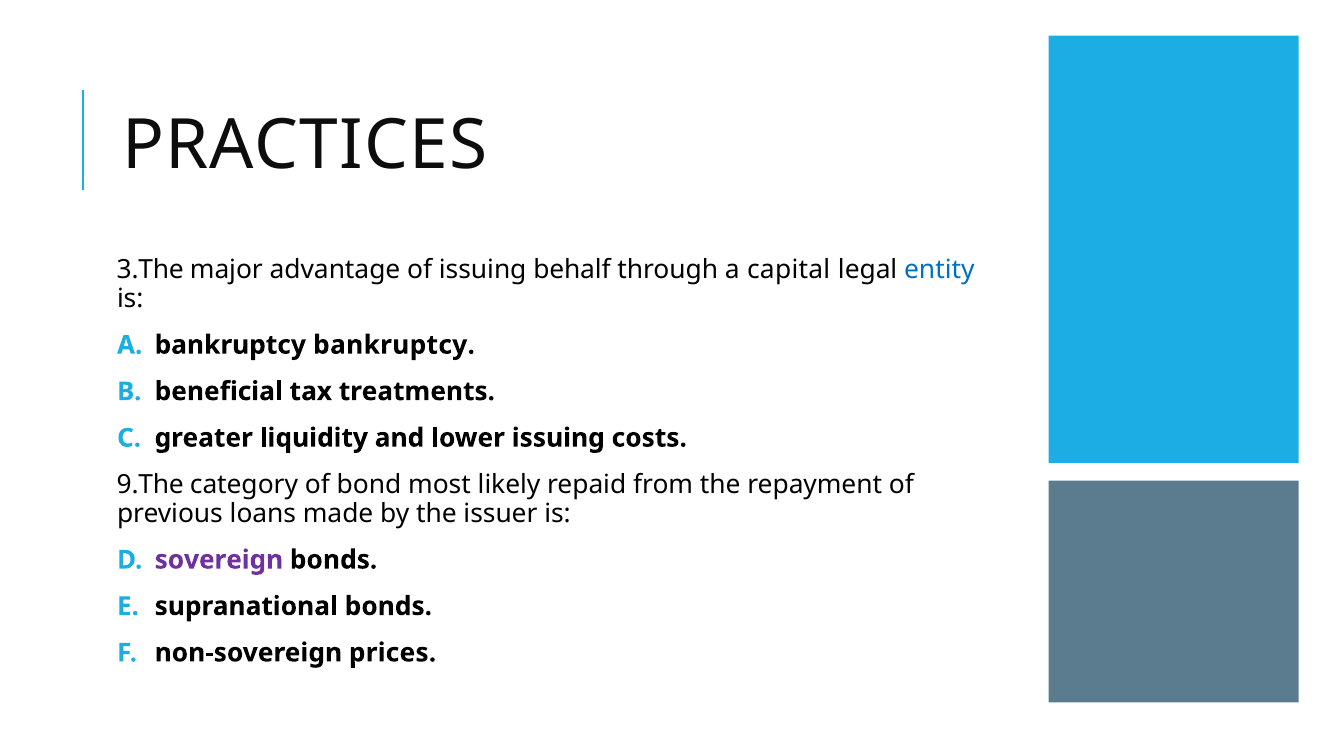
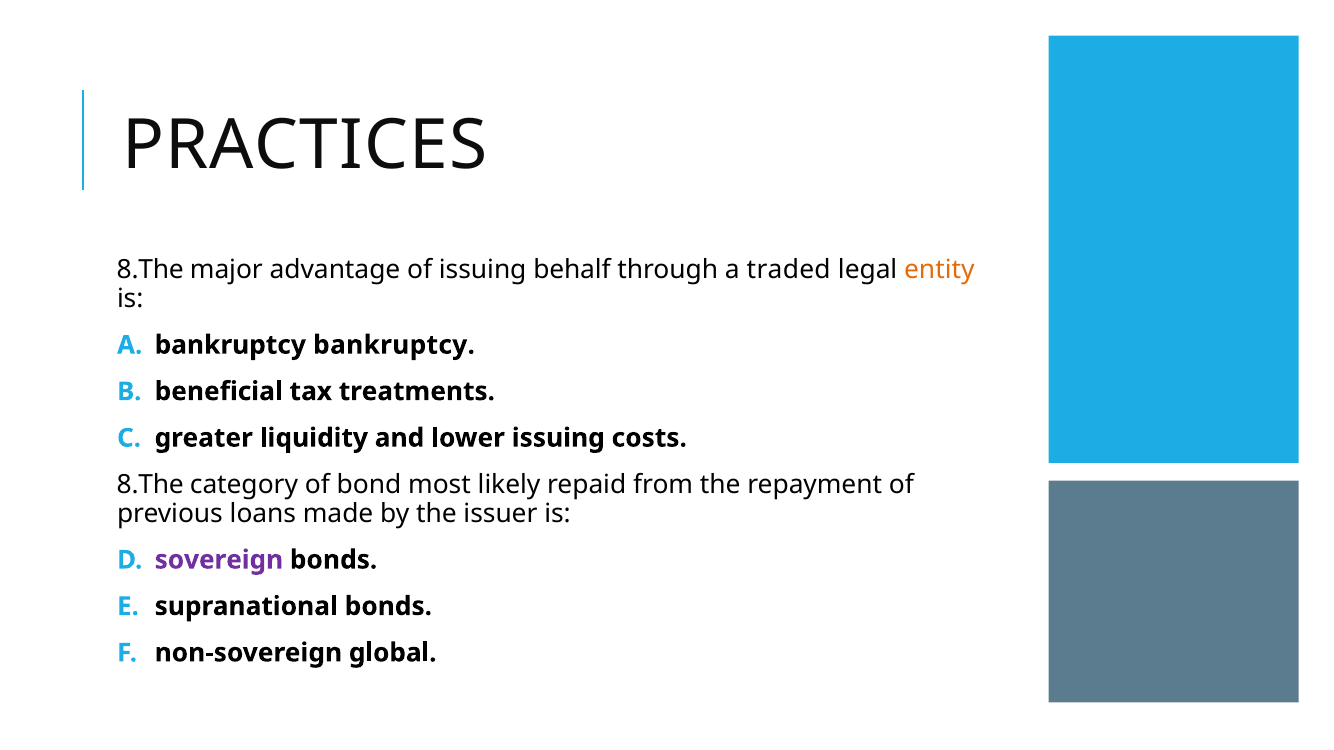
3.The at (150, 270): 3.The -> 8.The
capital: capital -> traded
entity colour: blue -> orange
9.The at (150, 485): 9.The -> 8.The
prices: prices -> global
